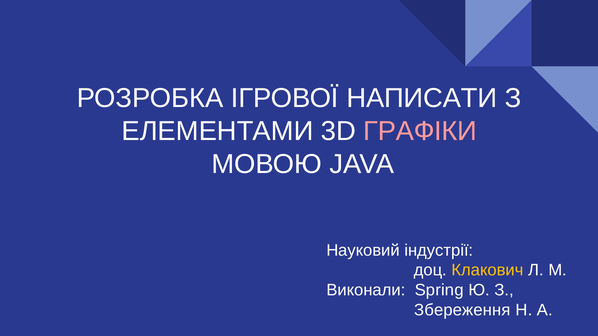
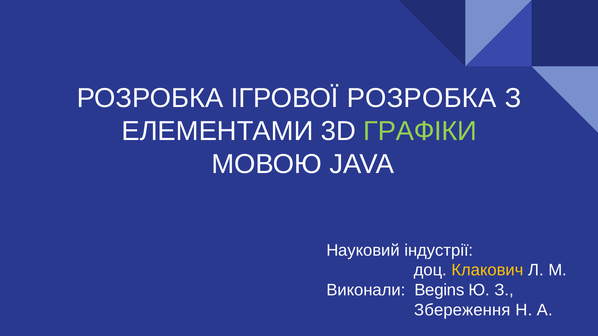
ІГРОВОЇ НАПИСАТИ: НАПИСАТИ -> РОЗРОБКА
ГРАФІКИ colour: pink -> light green
Spring: Spring -> Begins
